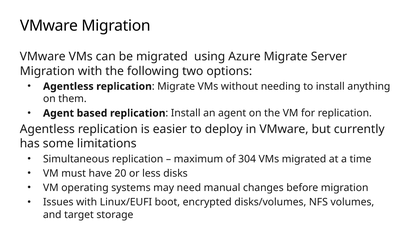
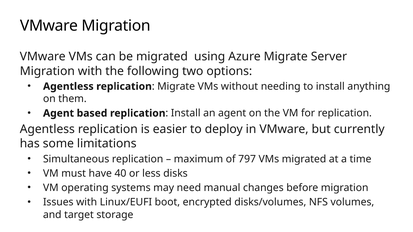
304: 304 -> 797
20: 20 -> 40
